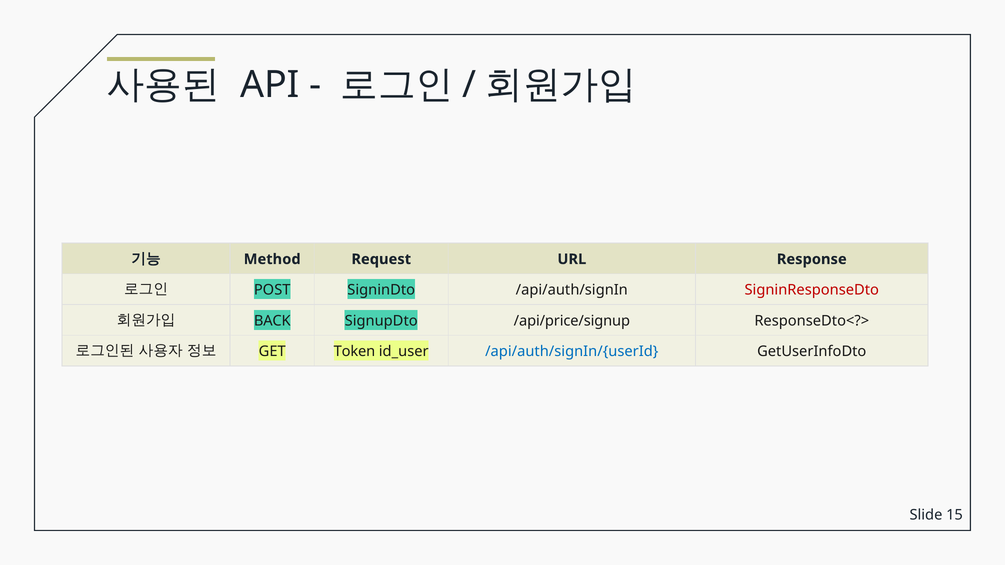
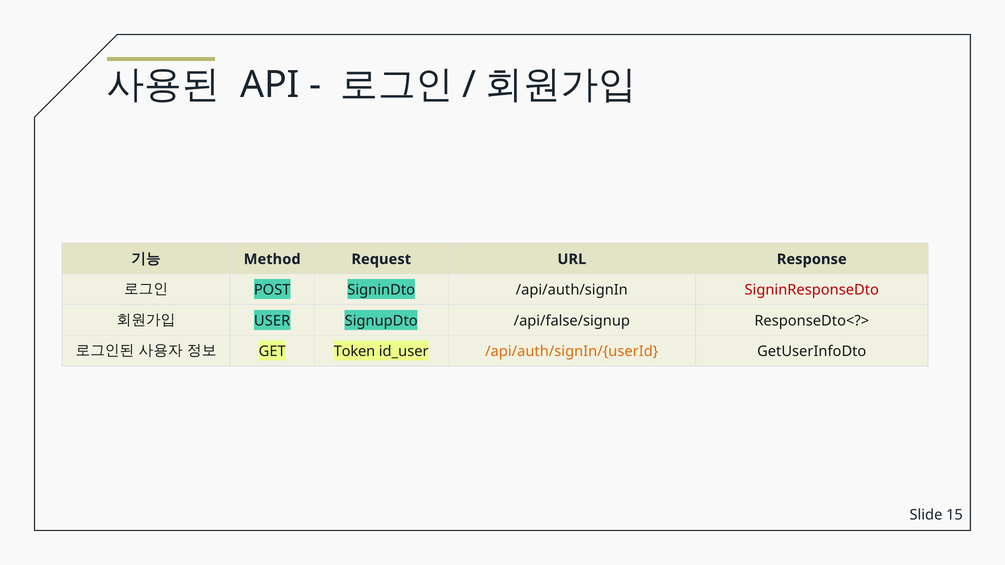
BACK: BACK -> USER
/api/price/signup: /api/price/signup -> /api/false/signup
/api/auth/signIn/{userId colour: blue -> orange
